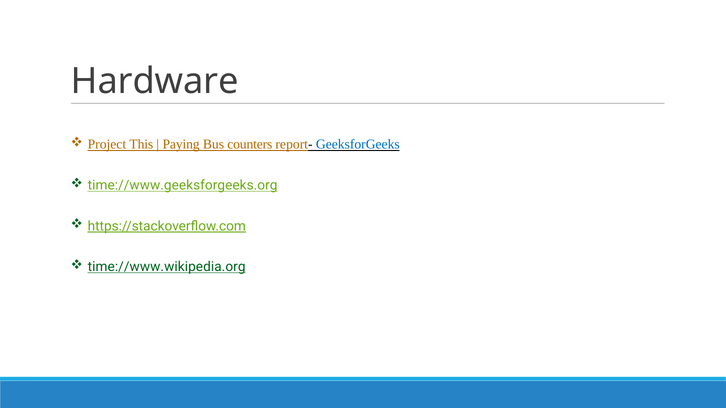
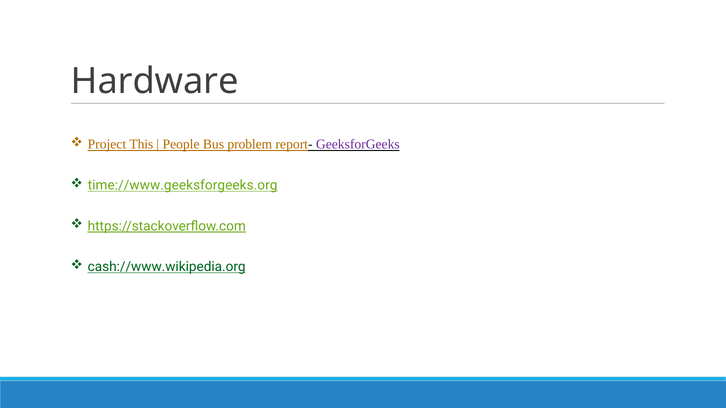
Paying: Paying -> People
counters: counters -> problem
GeeksforGeeks colour: blue -> purple
time://www.wikipedia.org: time://www.wikipedia.org -> cash://www.wikipedia.org
